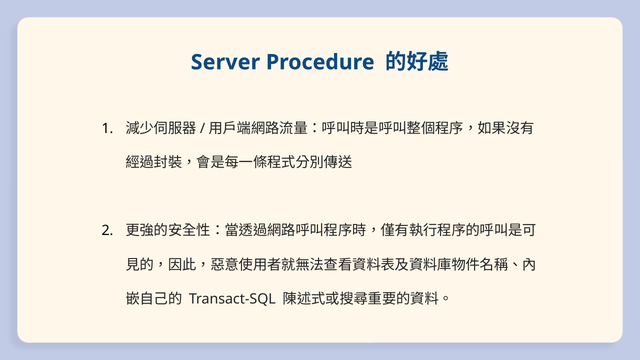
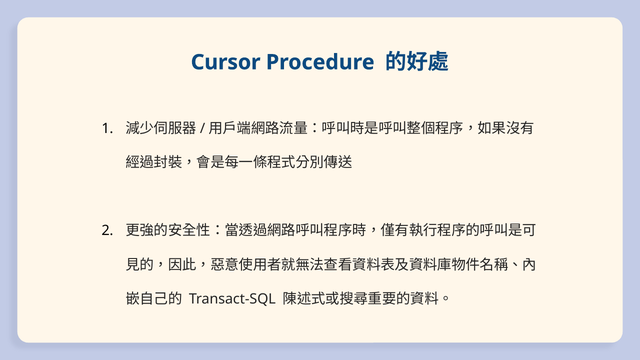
Server: Server -> Cursor
